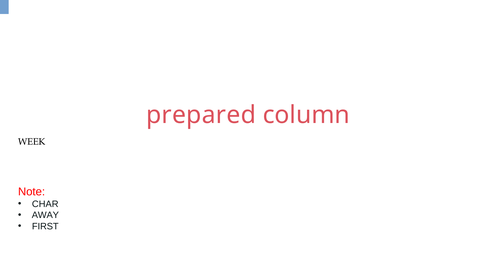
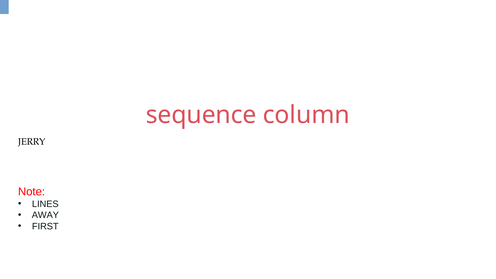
prepared: prepared -> sequence
WEEK: WEEK -> JERRY
CHAR: CHAR -> LINES
